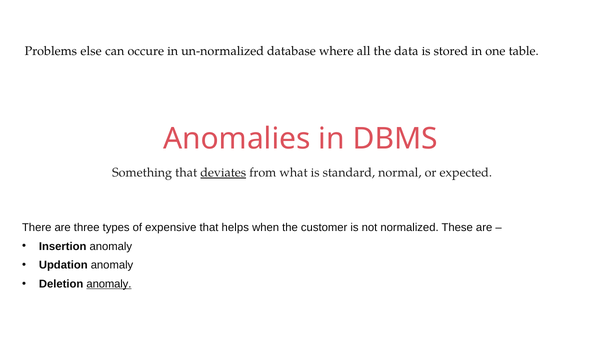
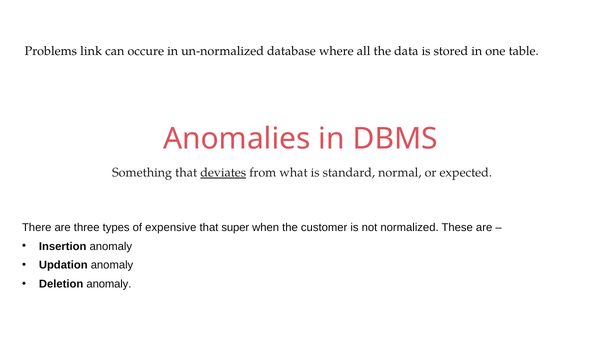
else: else -> link
helps: helps -> super
anomaly at (109, 284) underline: present -> none
